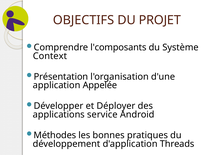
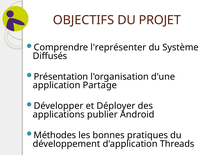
l'composants: l'composants -> l'représenter
Context: Context -> Diffusés
Appelée: Appelée -> Partage
service: service -> publier
